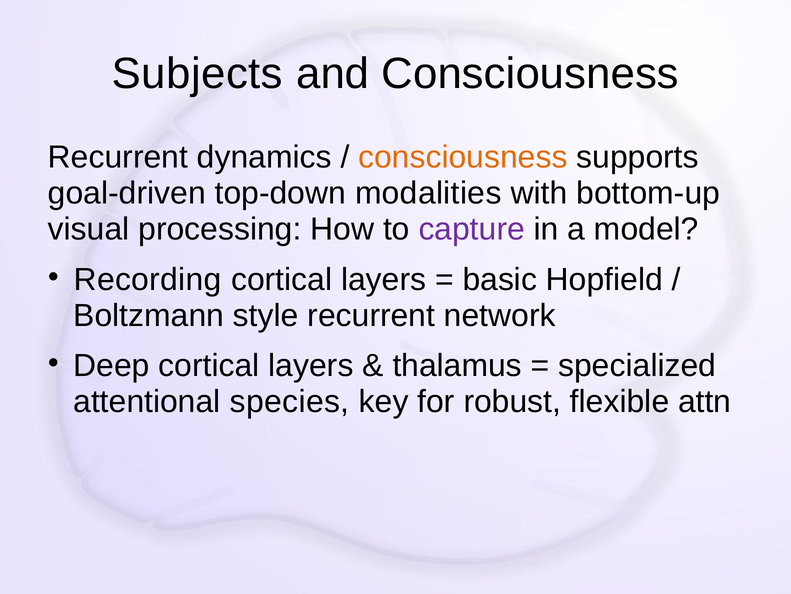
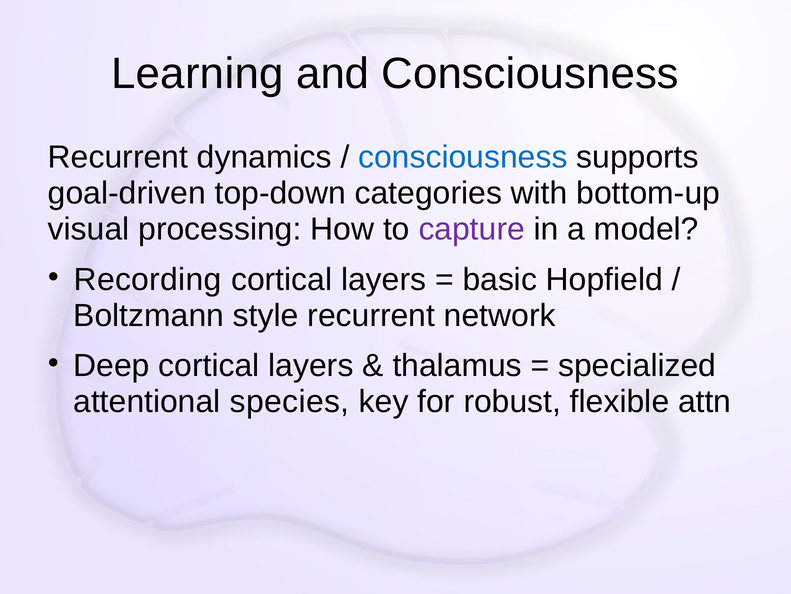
Subjects: Subjects -> Learning
consciousness at (463, 157) colour: orange -> blue
modalities: modalities -> categories
